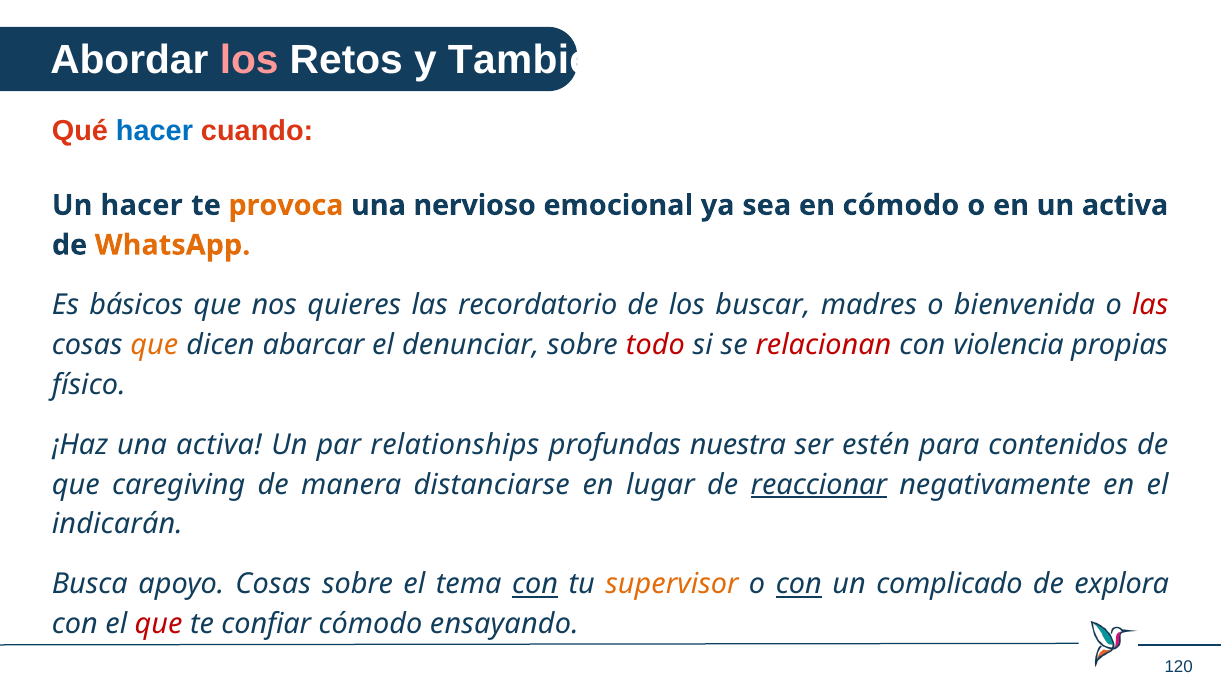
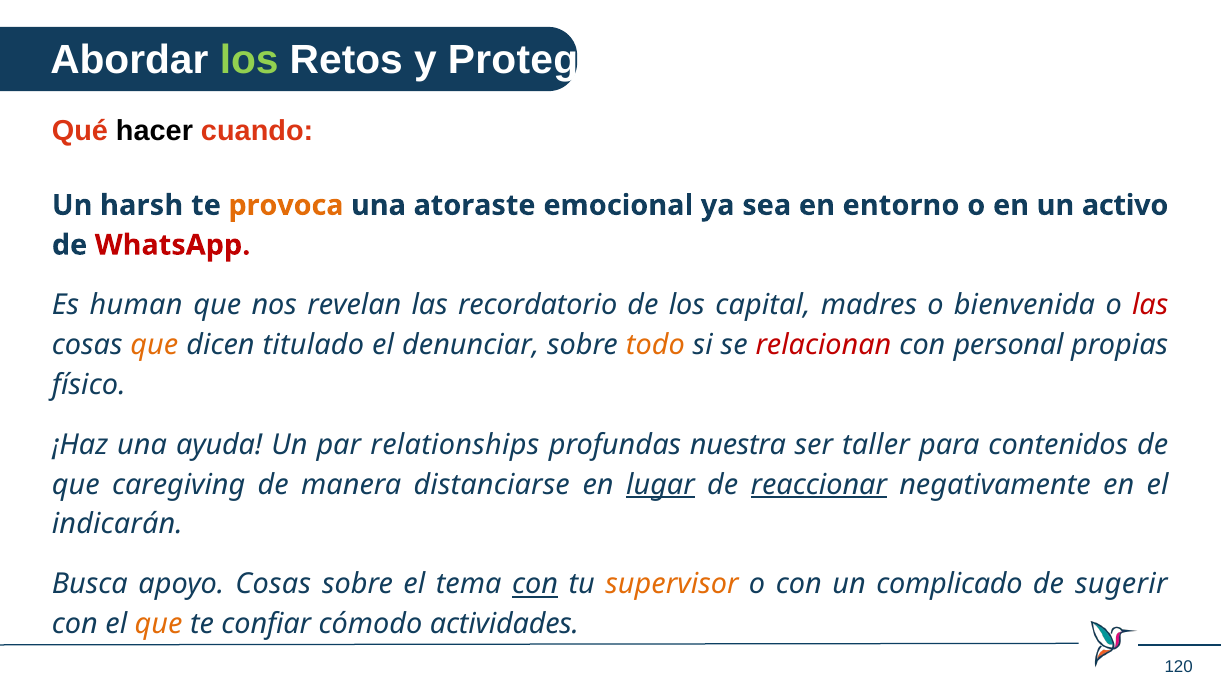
los at (249, 60) colour: pink -> light green
También: También -> Proteger
hacer at (155, 131) colour: blue -> black
Un hacer: hacer -> harsh
nervioso: nervioso -> atoraste
en cómodo: cómodo -> entorno
un activa: activa -> activo
WhatsApp colour: orange -> red
básicos: básicos -> human
quieres: quieres -> revelan
buscar: buscar -> capital
abarcar: abarcar -> titulado
todo colour: red -> orange
violencia: violencia -> personal
una activa: activa -> ayuda
estén: estén -> taller
lugar underline: none -> present
con at (799, 584) underline: present -> none
explora: explora -> sugerir
que at (159, 624) colour: red -> orange
ensayando: ensayando -> actividades
